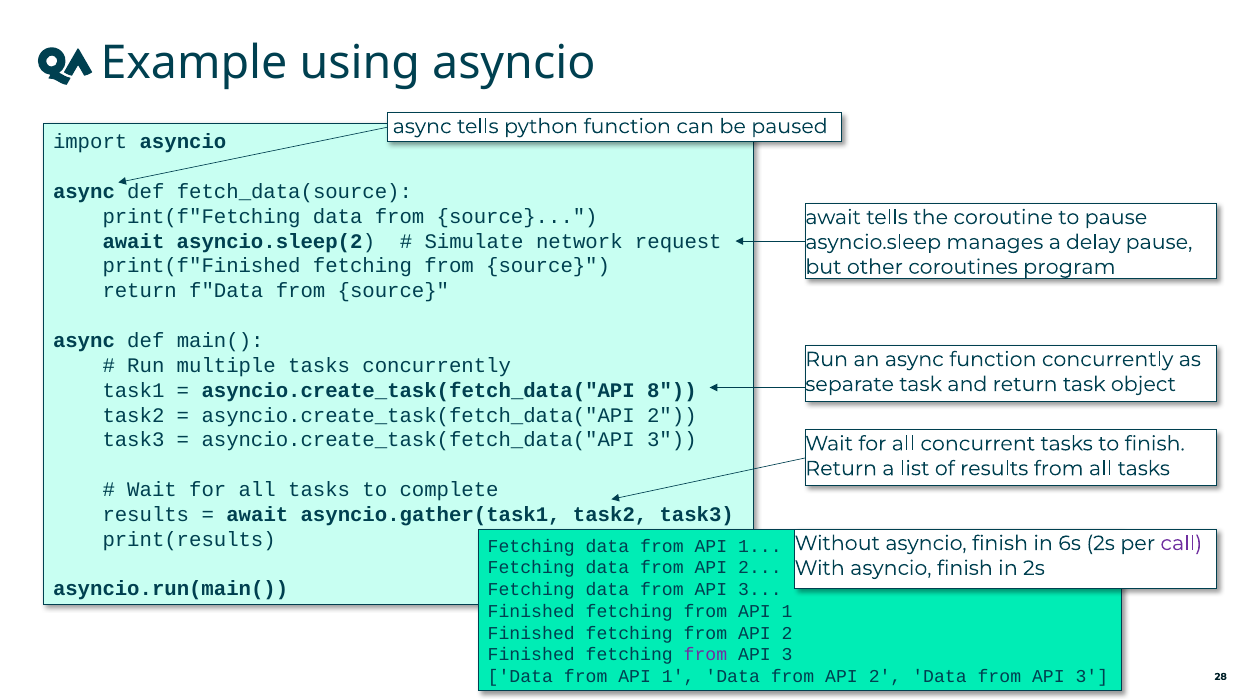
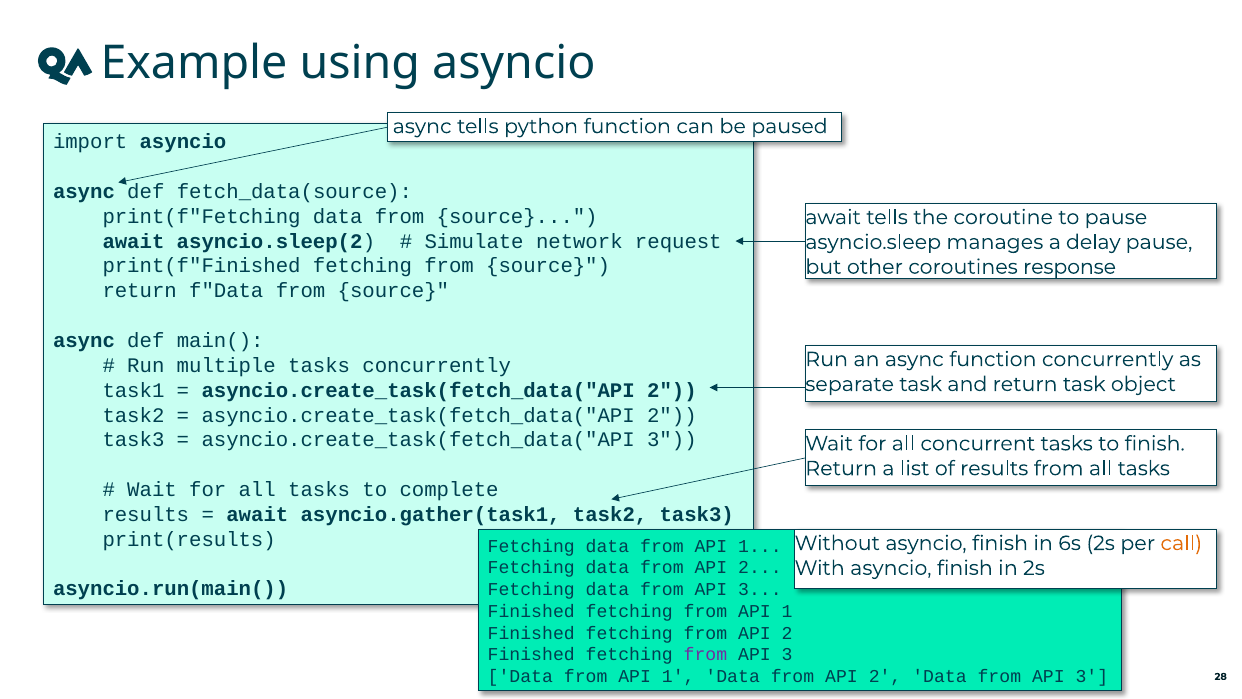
program: program -> response
8 at (672, 390): 8 -> 2
call colour: purple -> orange
